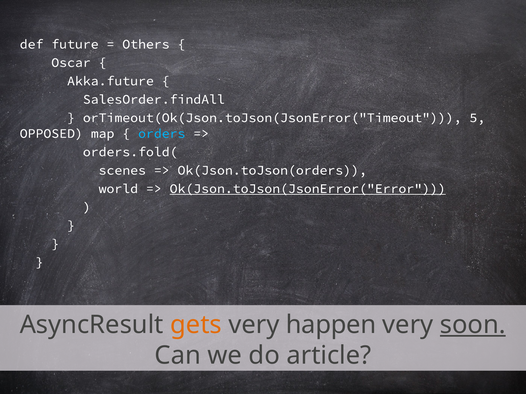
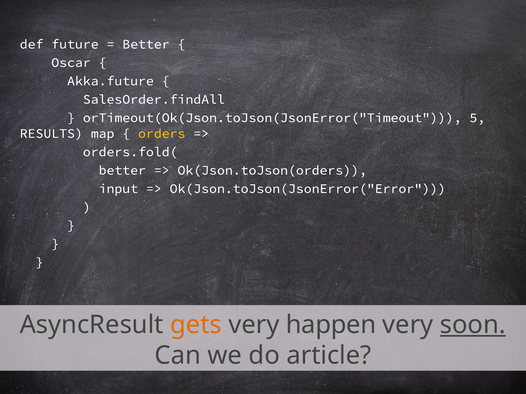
Others at (146, 44): Others -> Better
OPPOSED: OPPOSED -> RESULTS
orders colour: light blue -> yellow
scenes at (122, 170): scenes -> better
world: world -> input
Ok(Json.toJson(JsonError("Error underline: present -> none
